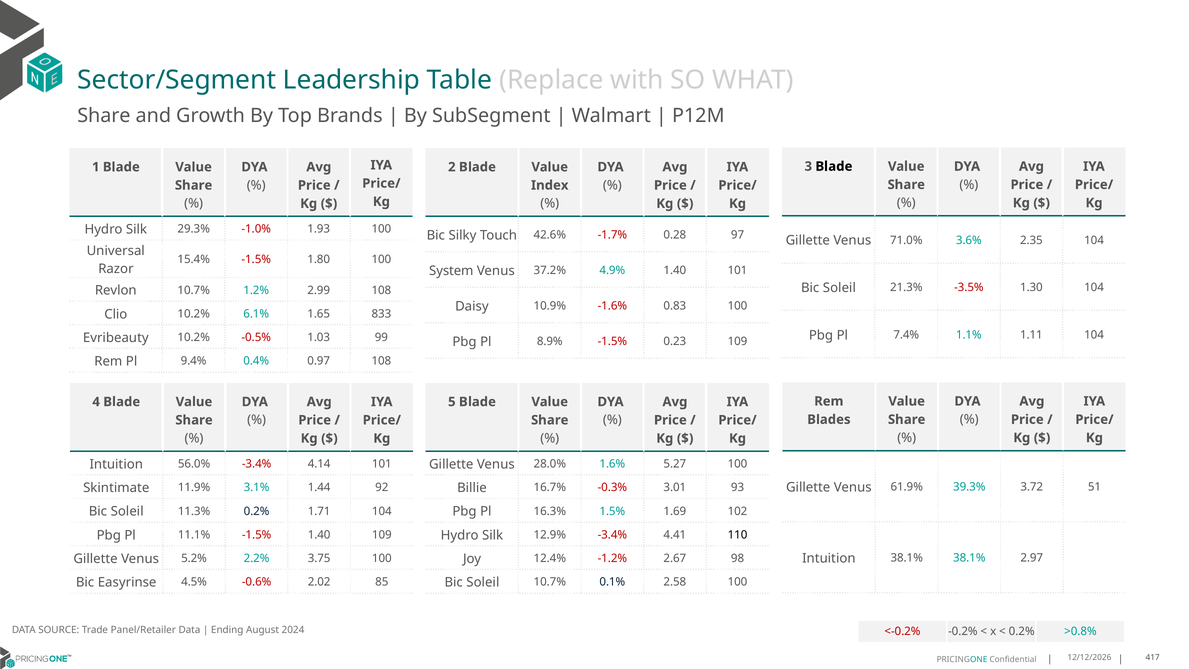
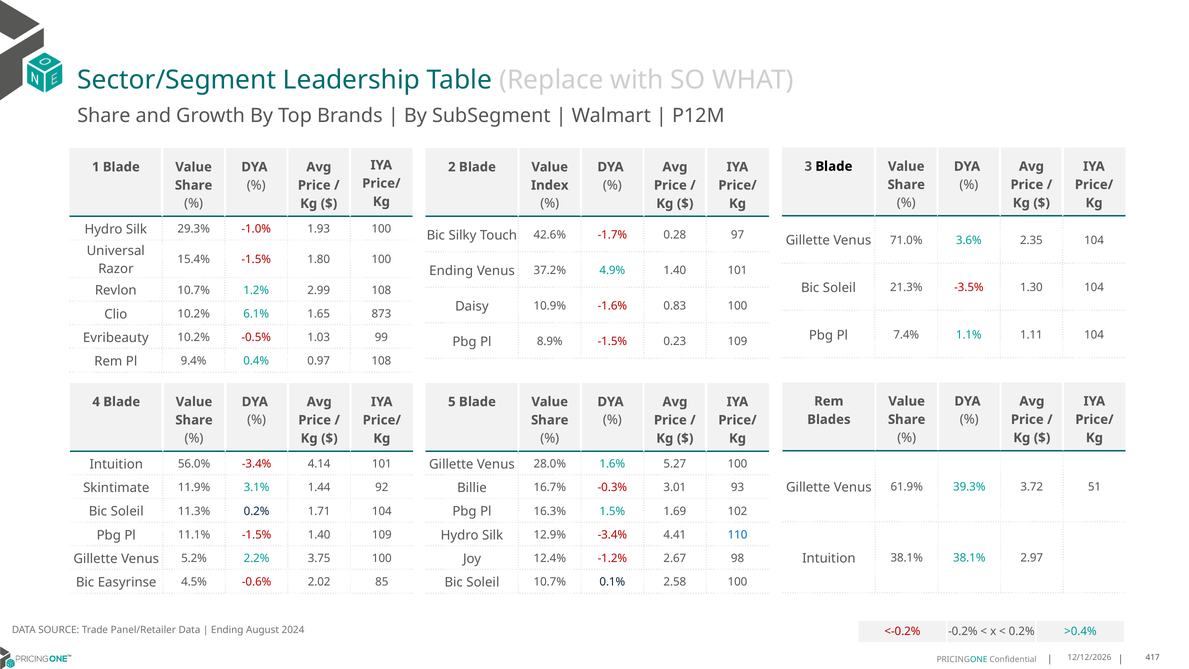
System at (451, 271): System -> Ending
833: 833 -> 873
110 colour: black -> blue
>0.8%: >0.8% -> >0.4%
